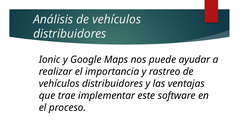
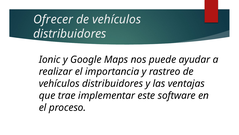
Análisis: Análisis -> Ofrecer
